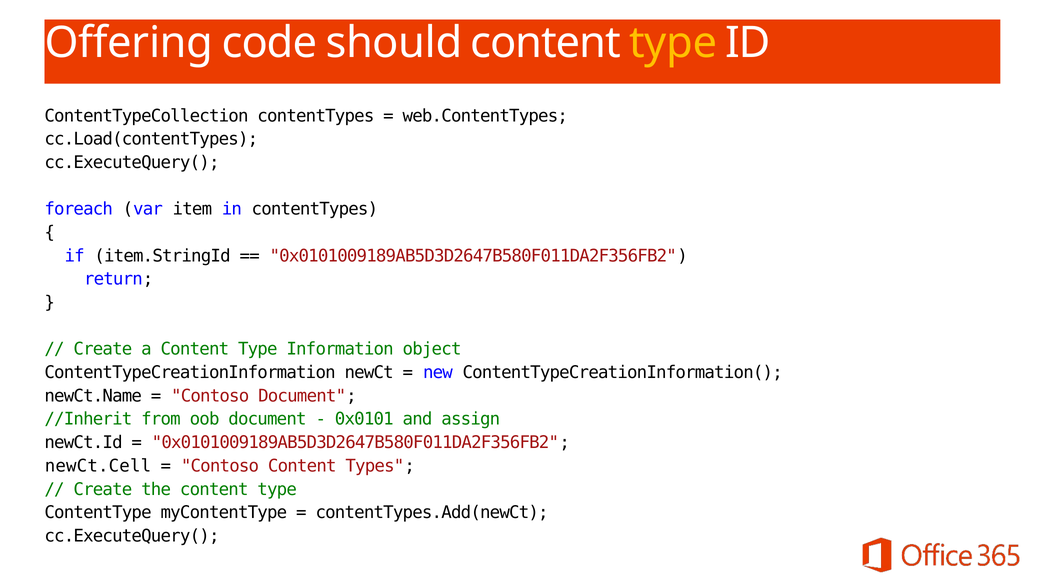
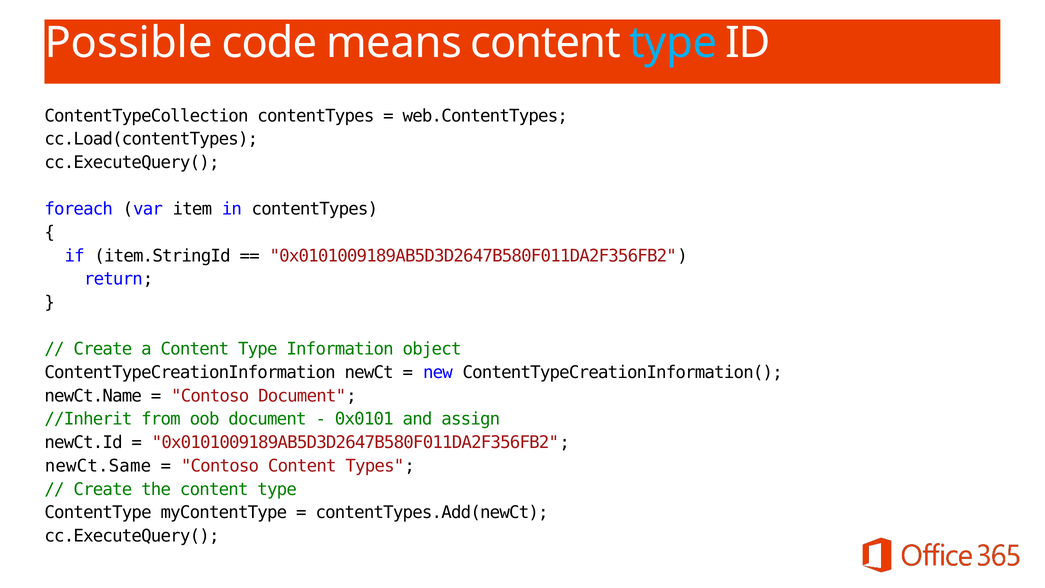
Offering: Offering -> Possible
should: should -> means
type at (673, 43) colour: yellow -> light blue
newCt.Cell: newCt.Cell -> newCt.Same
